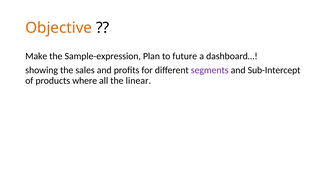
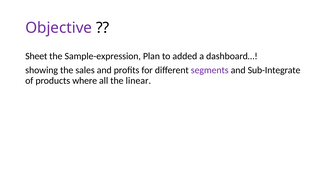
Objective colour: orange -> purple
Make: Make -> Sheet
future: future -> added
Sub-Intercept: Sub-Intercept -> Sub-Integrate
